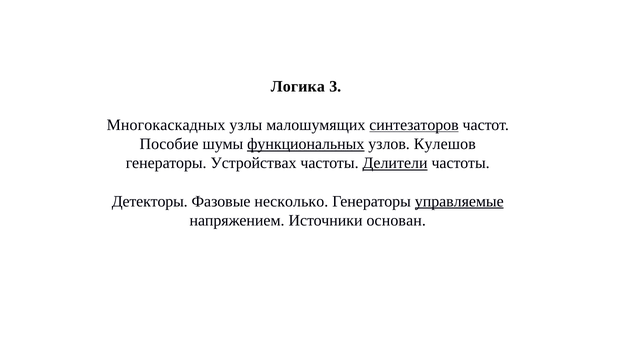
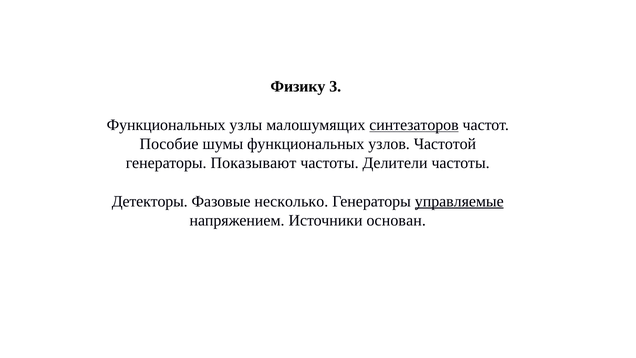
Логика: Логика -> Физику
Многокаскадных at (166, 125): Многокаскадных -> Функциональных
функциональных at (306, 144) underline: present -> none
Кулешов: Кулешов -> Частотой
Устройствах: Устройствах -> Показывают
Делители underline: present -> none
